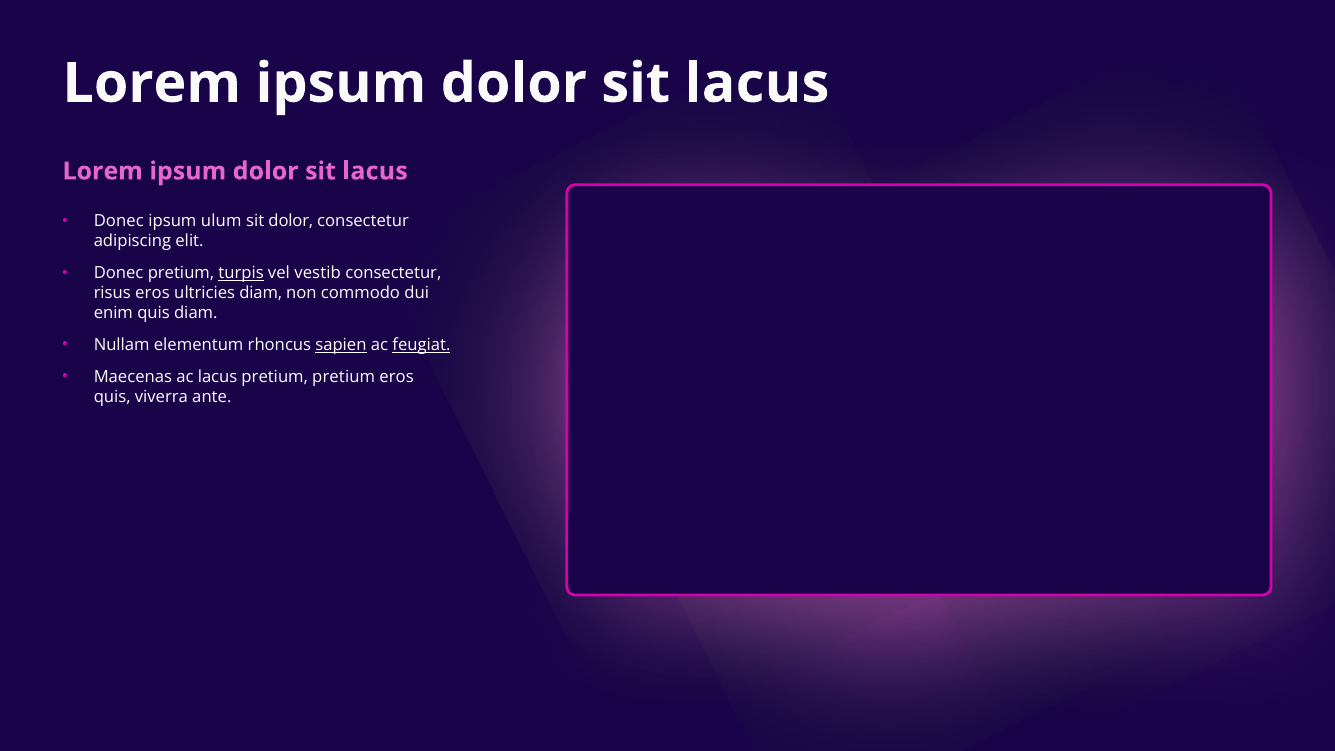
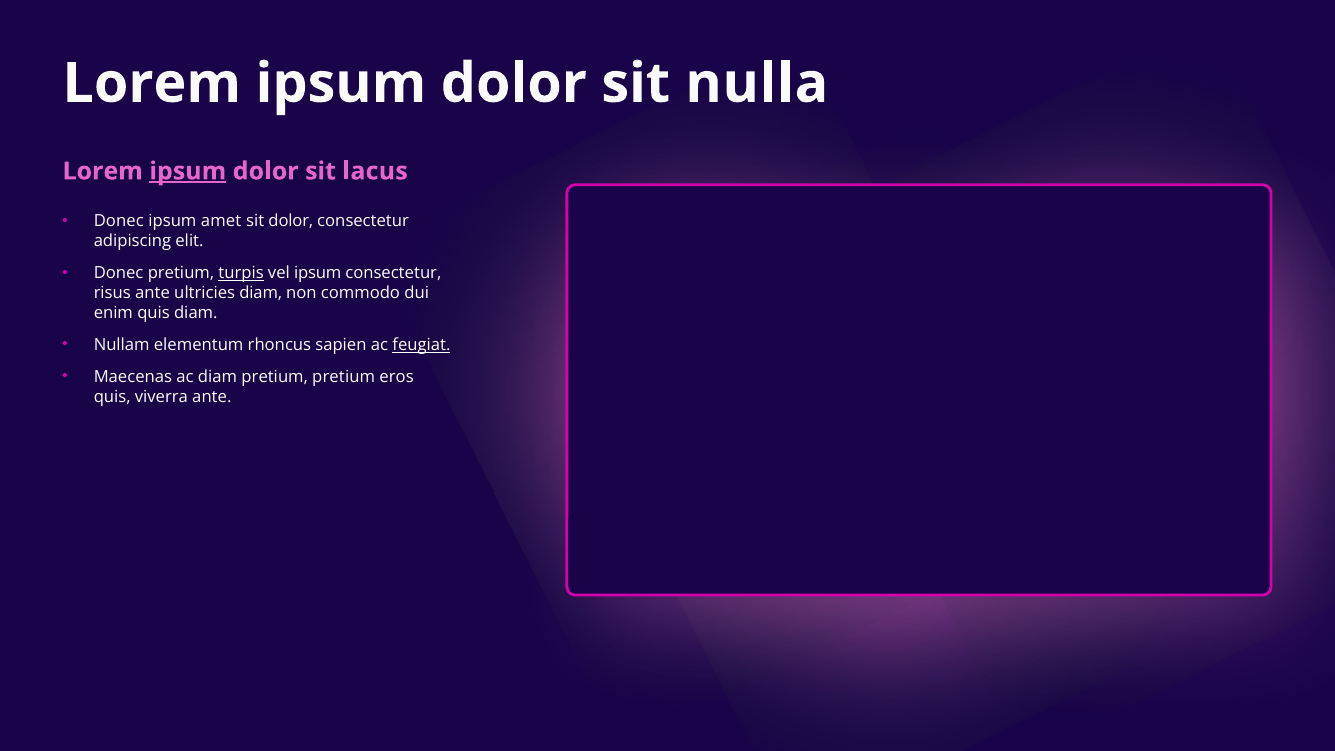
lacus at (757, 83): lacus -> nulla
ipsum at (188, 171) underline: none -> present
ulum: ulum -> amet
vel vestib: vestib -> ipsum
risus eros: eros -> ante
sapien underline: present -> none
ac lacus: lacus -> diam
